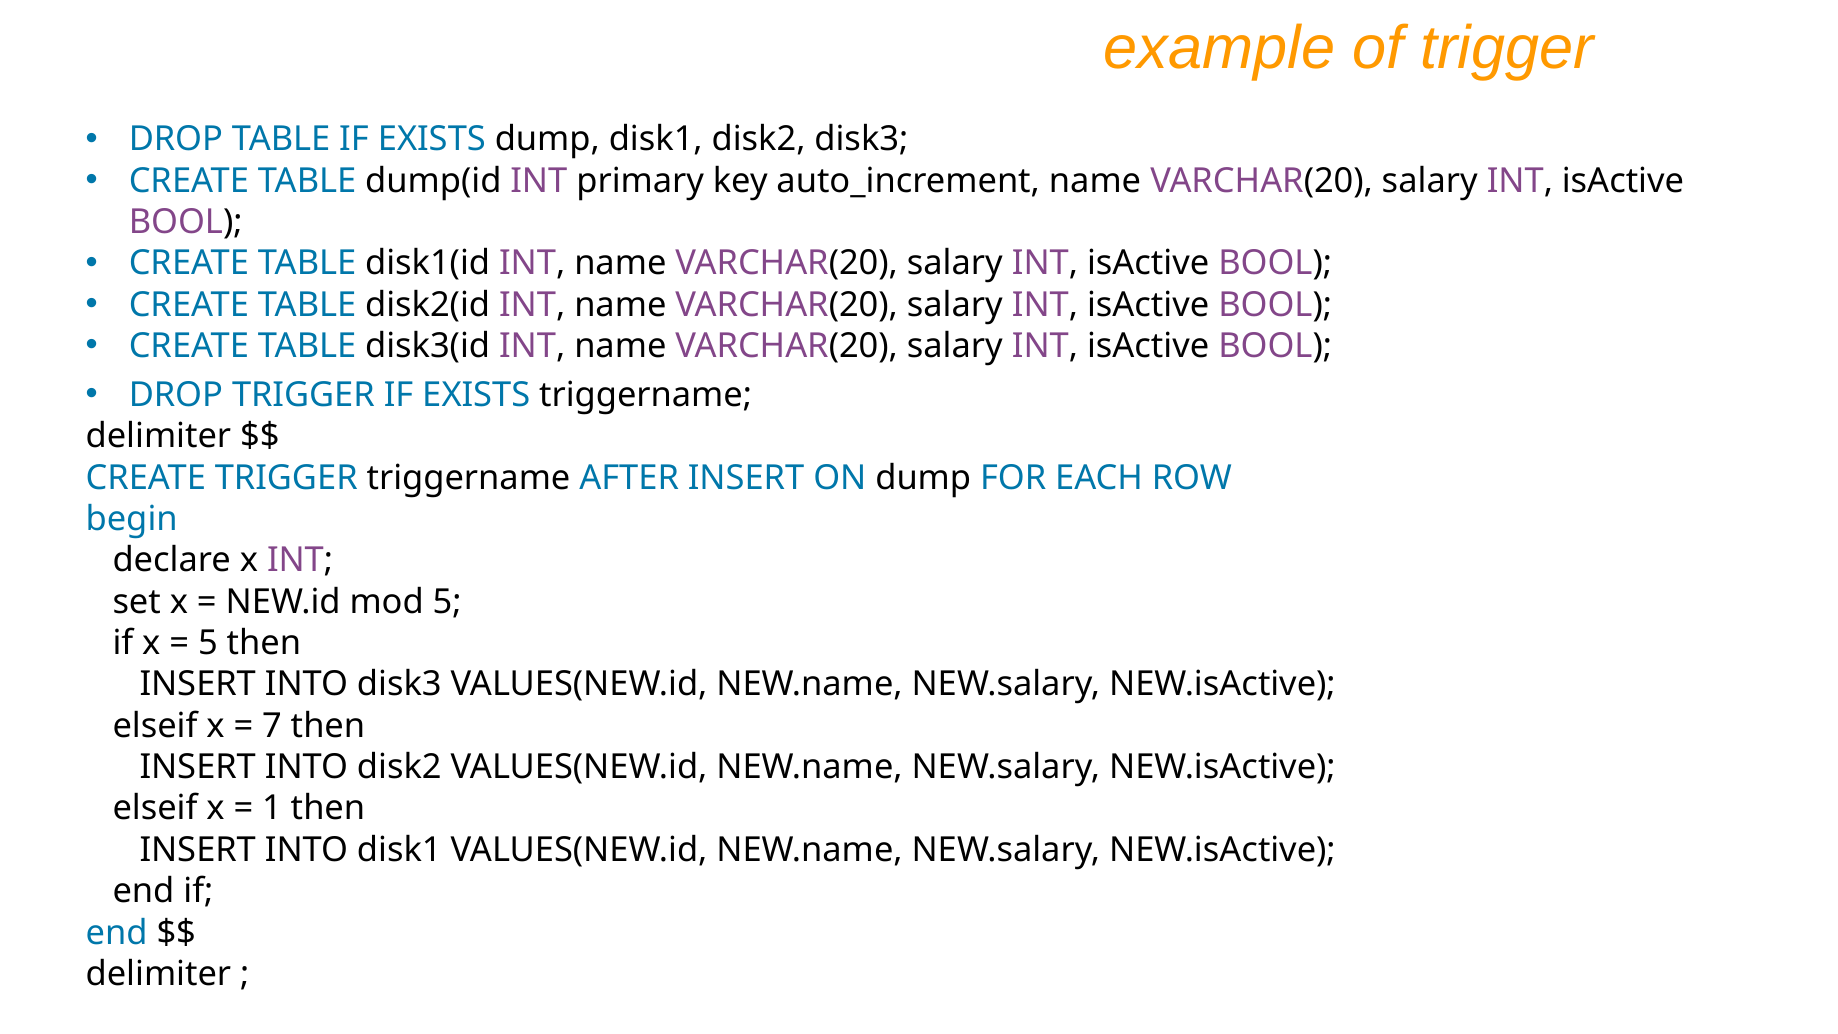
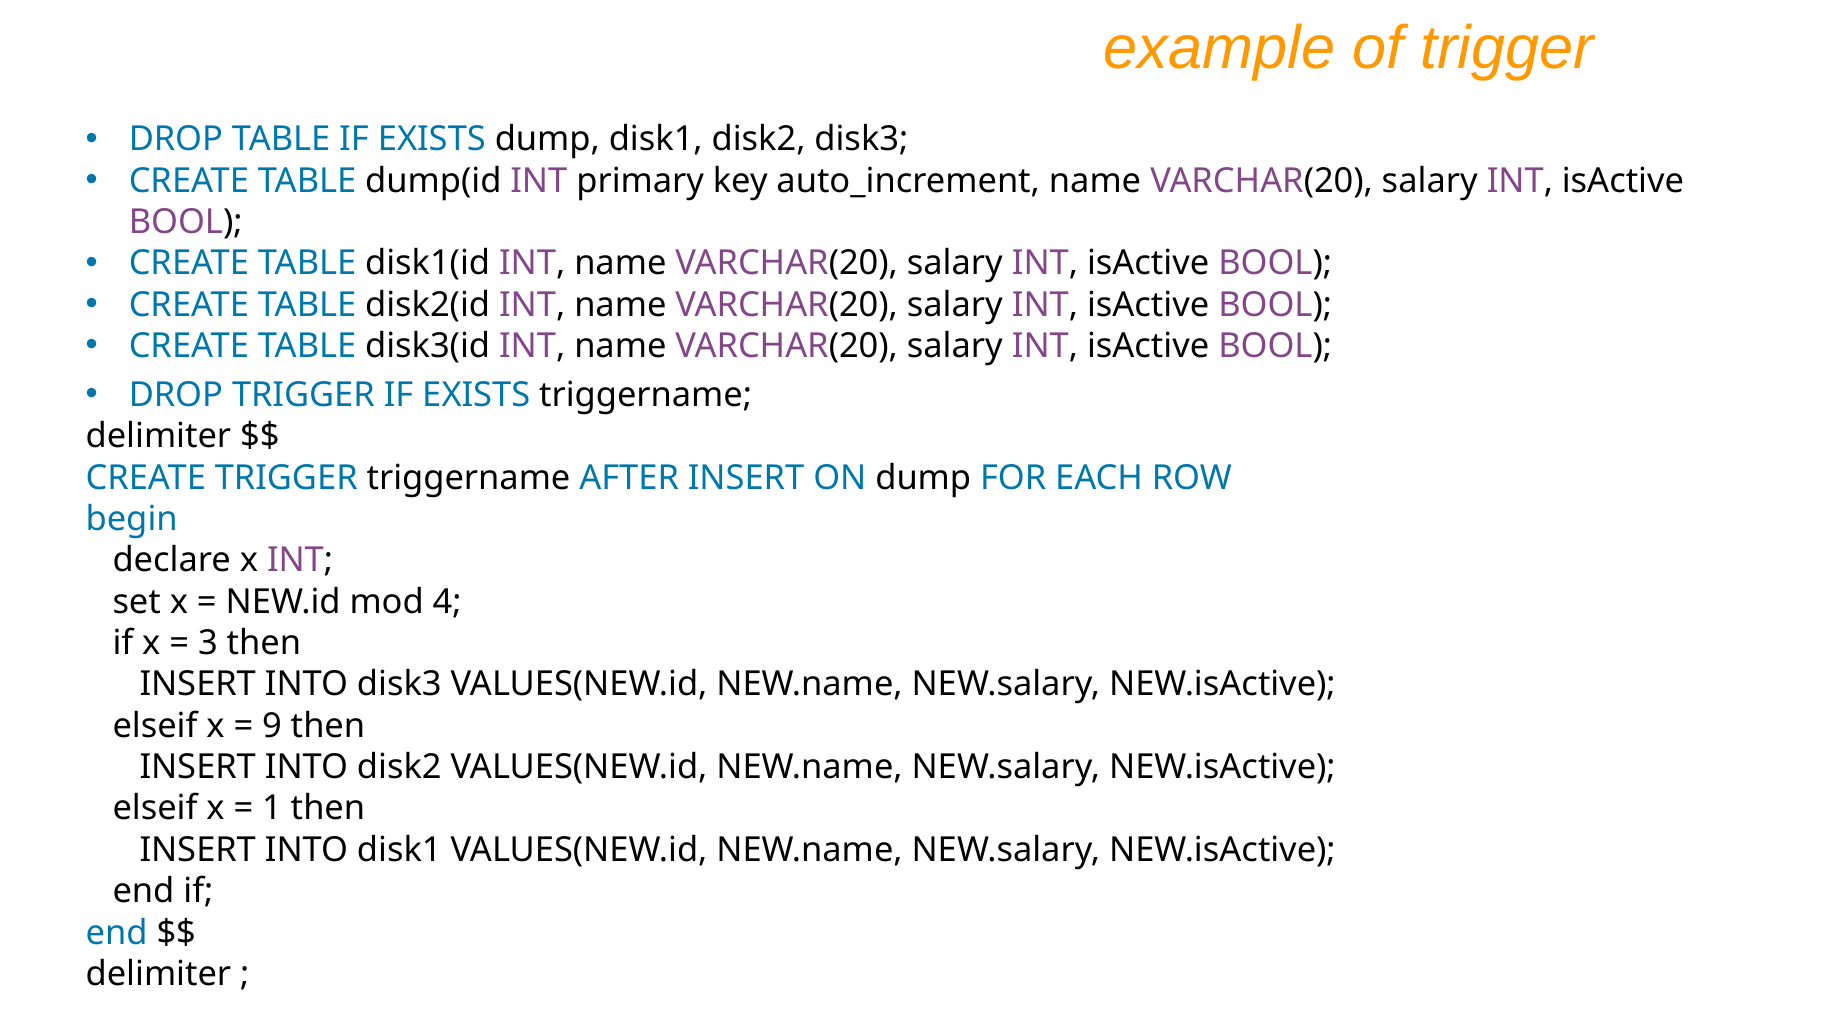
mod 5: 5 -> 4
5 at (208, 643): 5 -> 3
7: 7 -> 9
